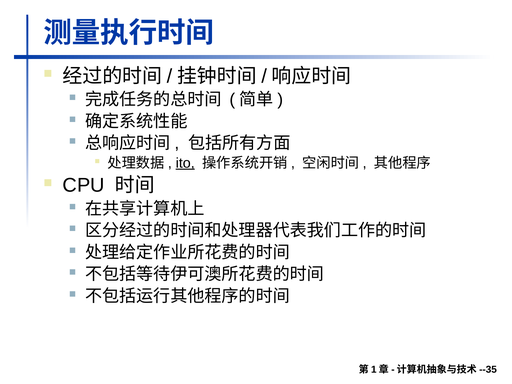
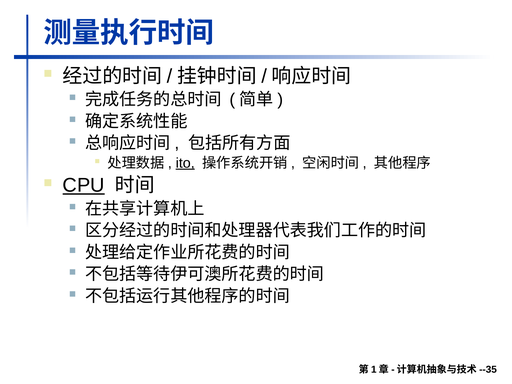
CPU underline: none -> present
